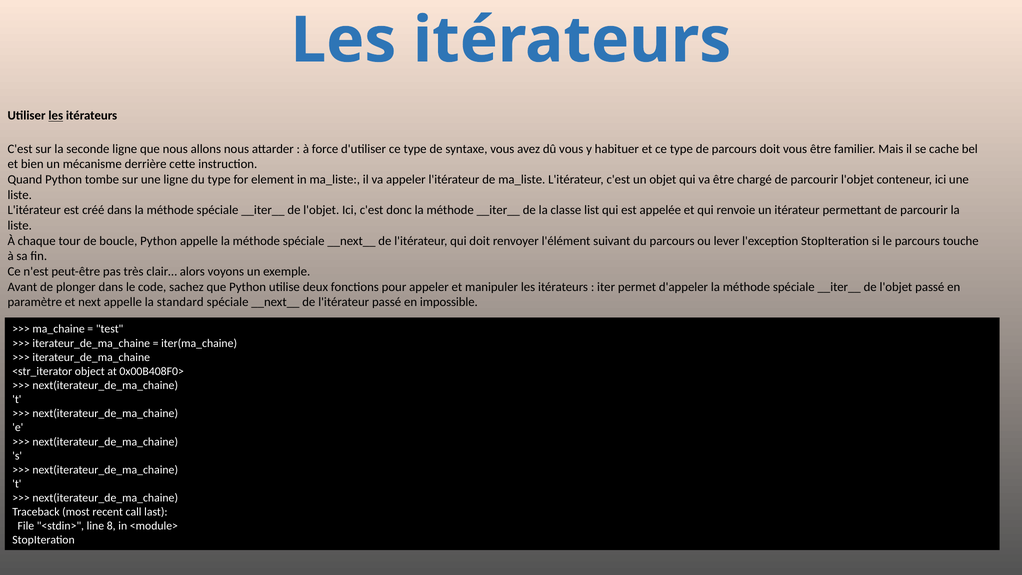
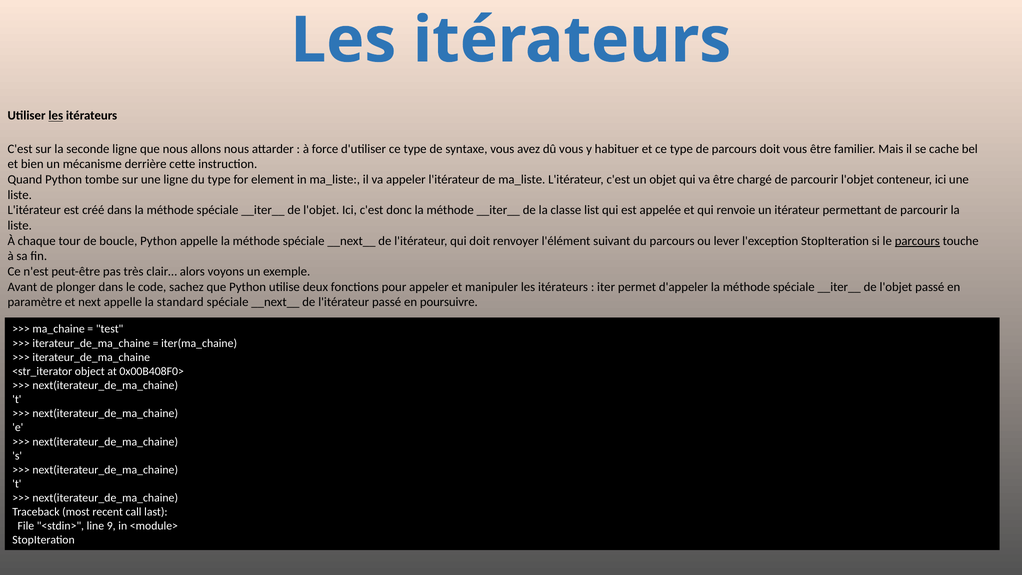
parcours at (917, 241) underline: none -> present
impossible: impossible -> poursuivre
8: 8 -> 9
